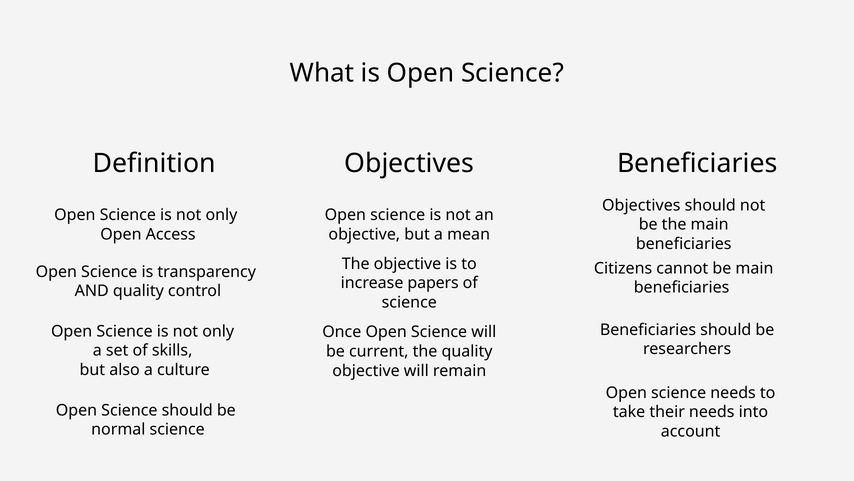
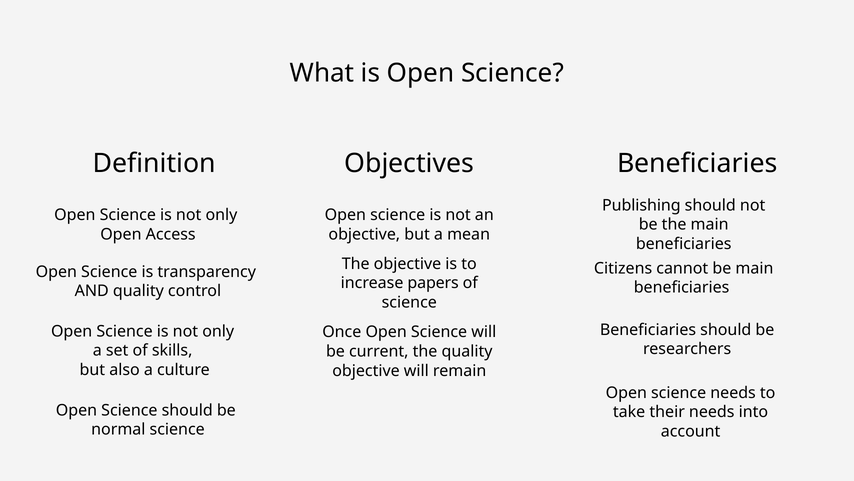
Objectives at (641, 205): Objectives -> Publishing
